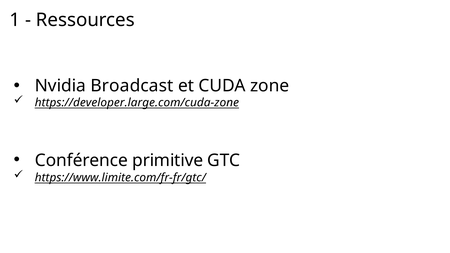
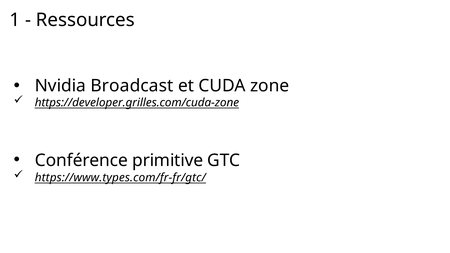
https://developer.large.com/cuda-zone: https://developer.large.com/cuda-zone -> https://developer.grilles.com/cuda-zone
https://www.limite.com/fr-fr/gtc/: https://www.limite.com/fr-fr/gtc/ -> https://www.types.com/fr-fr/gtc/
